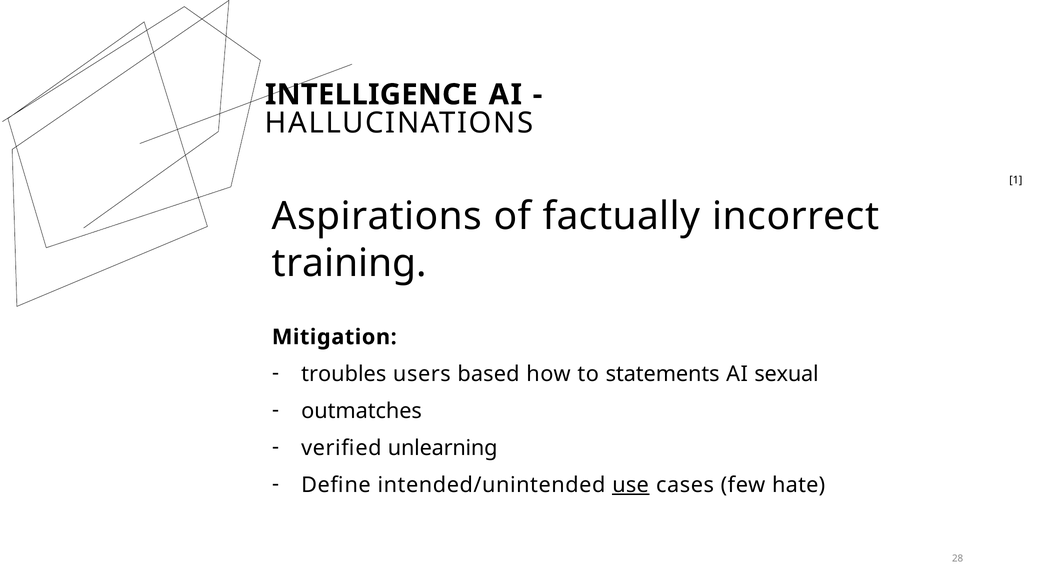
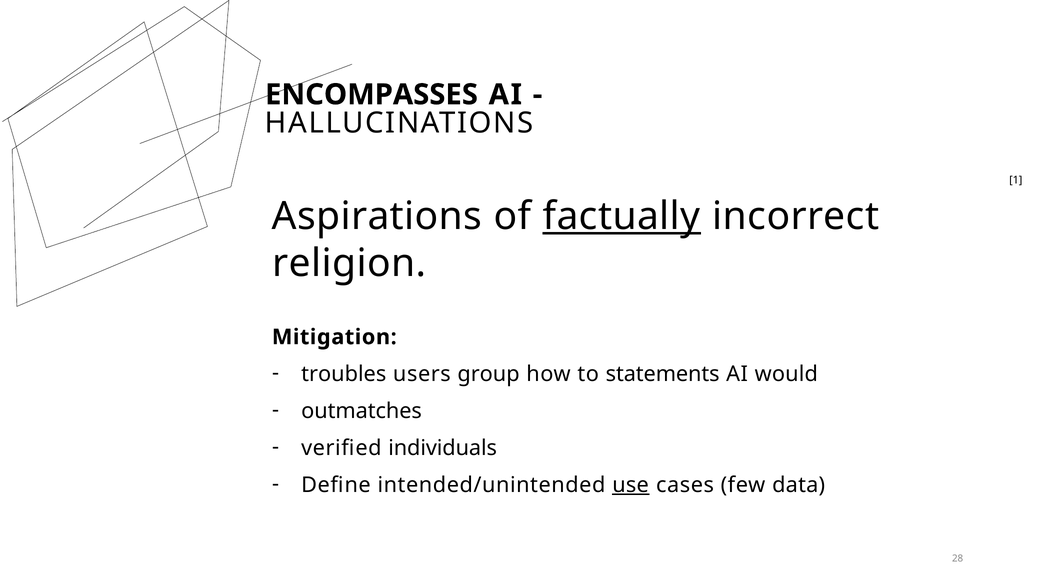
INTELLIGENCE: INTELLIGENCE -> ENCOMPASSES
factually underline: none -> present
training: training -> religion
based: based -> group
sexual: sexual -> would
unlearning: unlearning -> individuals
hate: hate -> data
